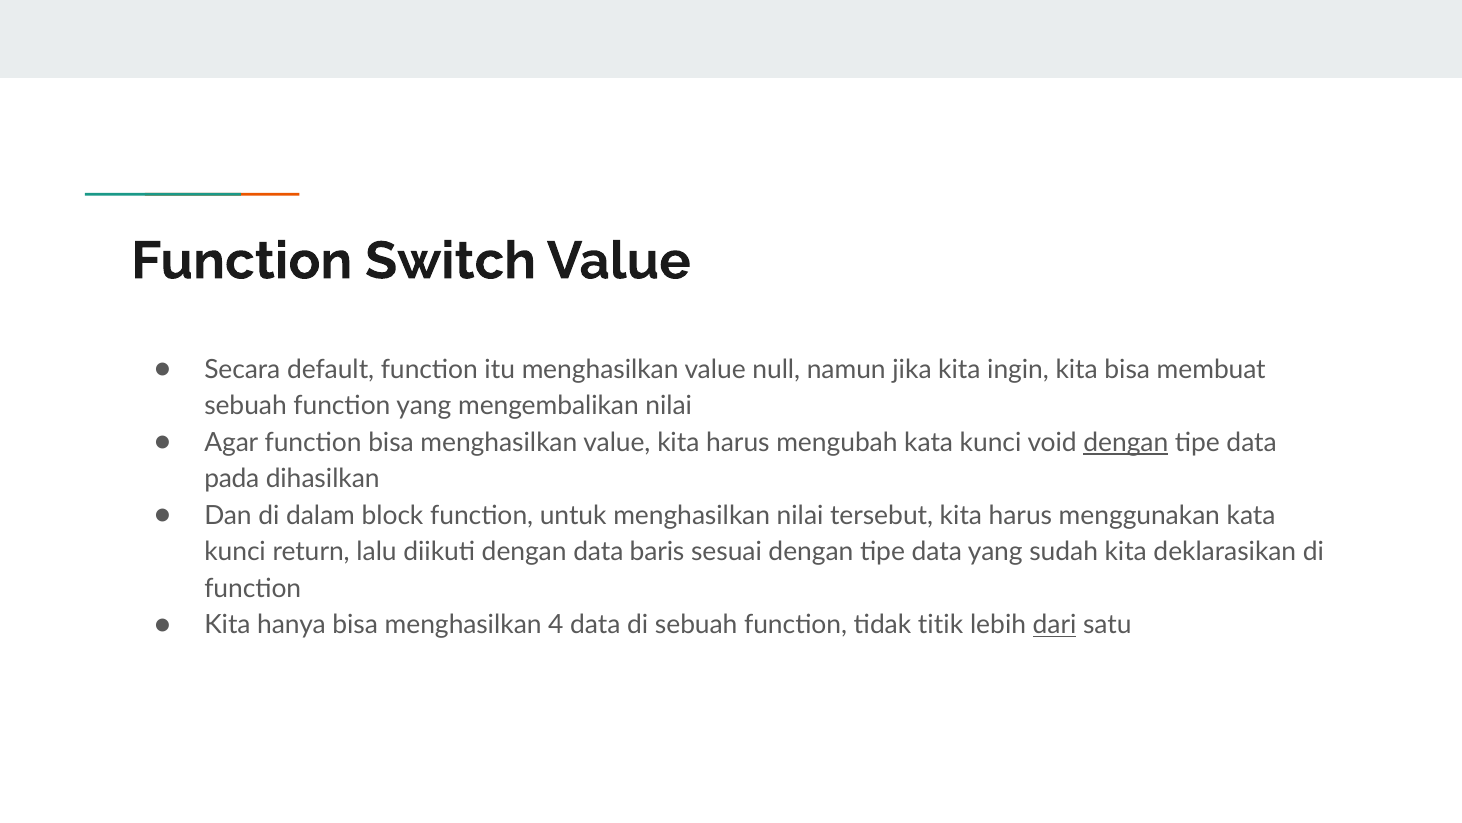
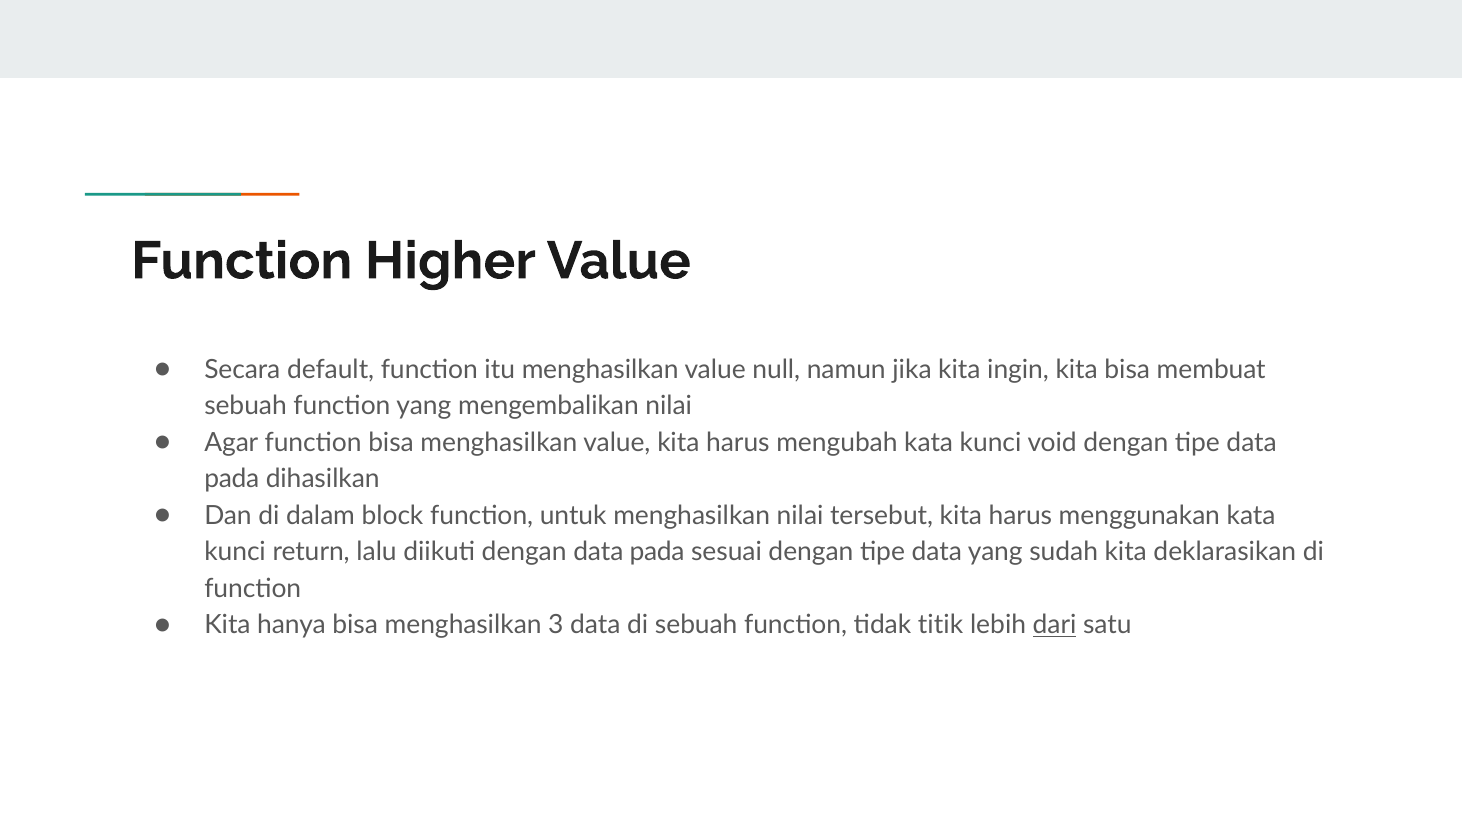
Switch: Switch -> Higher
dengan at (1126, 442) underline: present -> none
dengan data baris: baris -> pada
4: 4 -> 3
